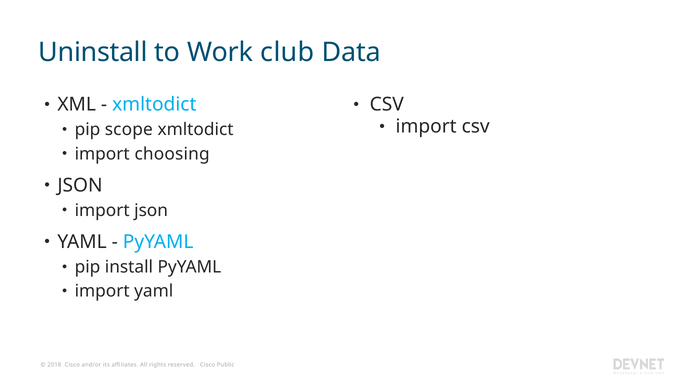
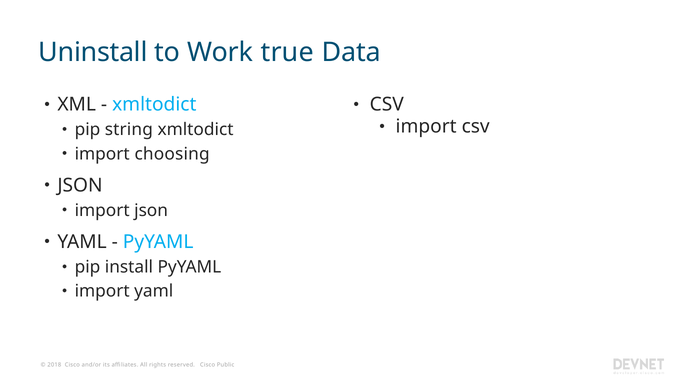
club: club -> true
scope: scope -> string
